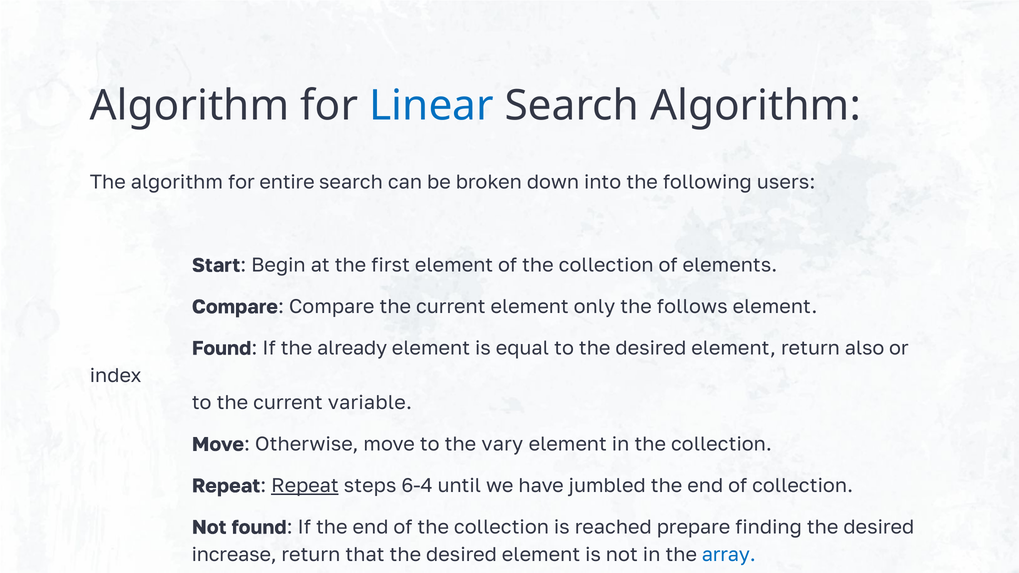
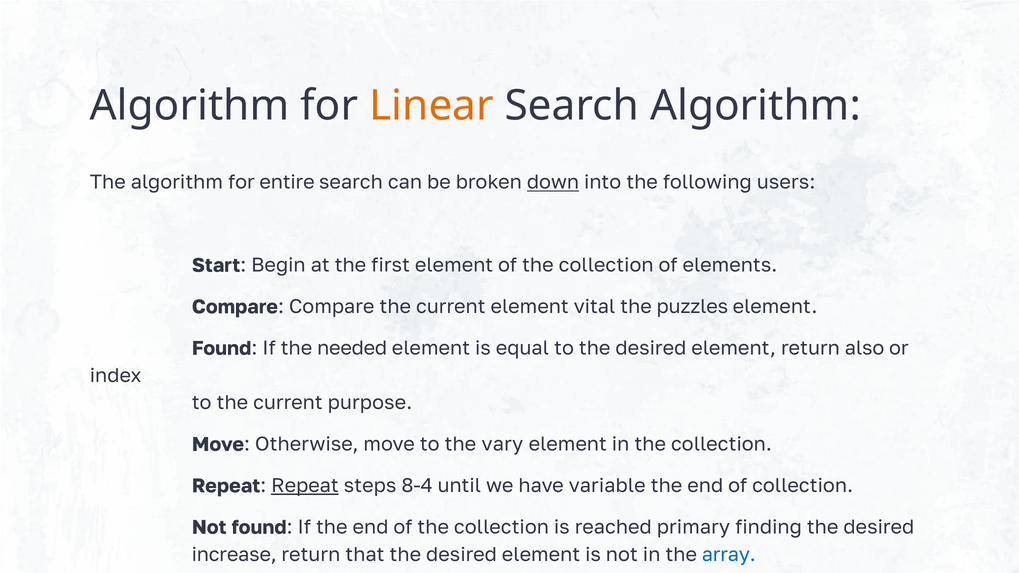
Linear colour: blue -> orange
down underline: none -> present
only: only -> vital
follows: follows -> puzzles
already: already -> needed
variable: variable -> purpose
6-4: 6-4 -> 8-4
jumbled: jumbled -> variable
prepare: prepare -> primary
